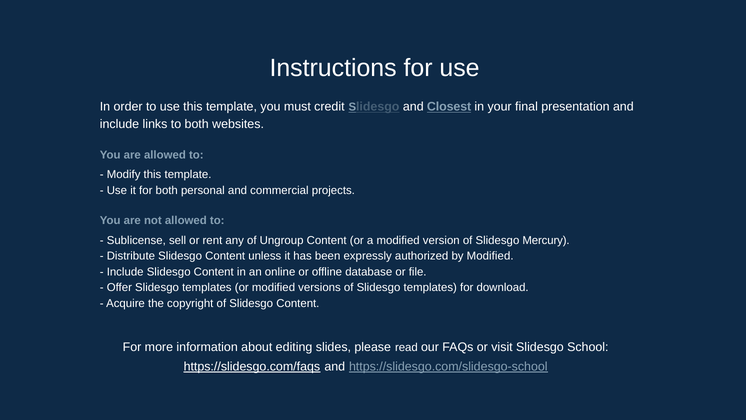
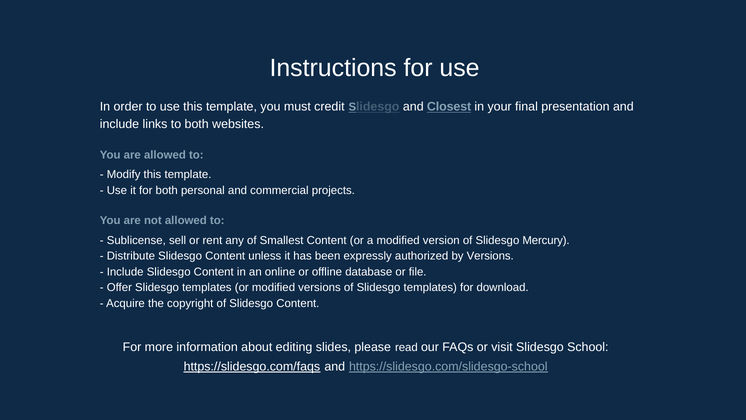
Ungroup: Ungroup -> Smallest
by Modified: Modified -> Versions
